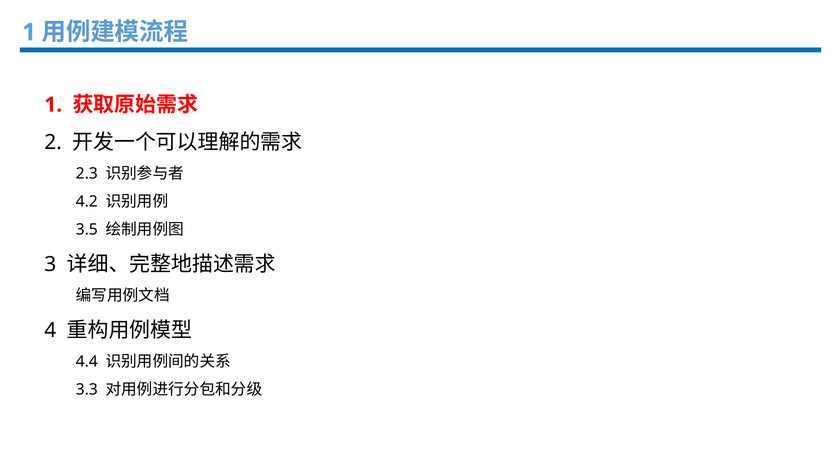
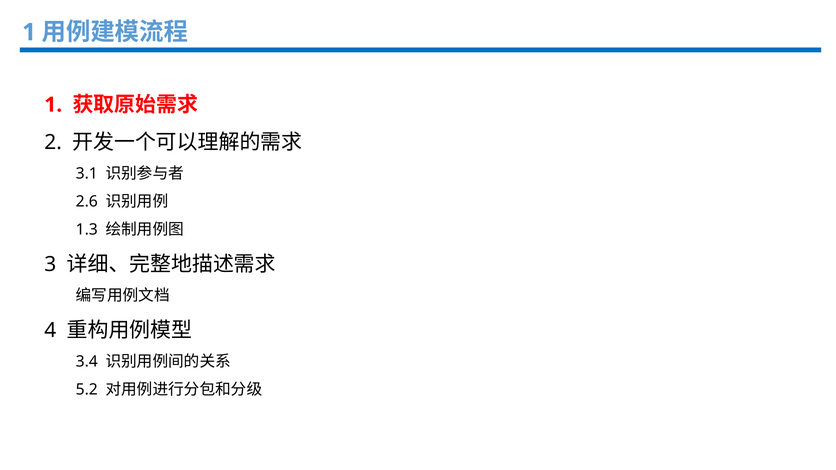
2.3: 2.3 -> 3.1
4.2: 4.2 -> 2.6
3.5: 3.5 -> 1.3
4.4: 4.4 -> 3.4
3.3: 3.3 -> 5.2
